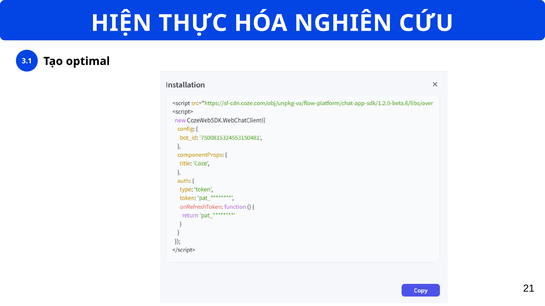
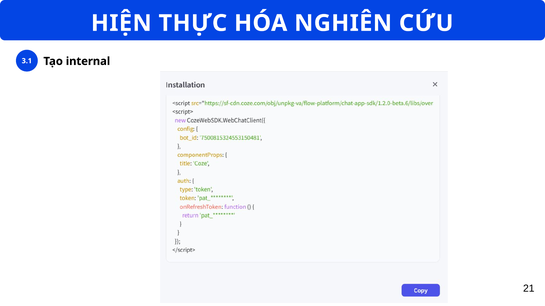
optimal: optimal -> internal
